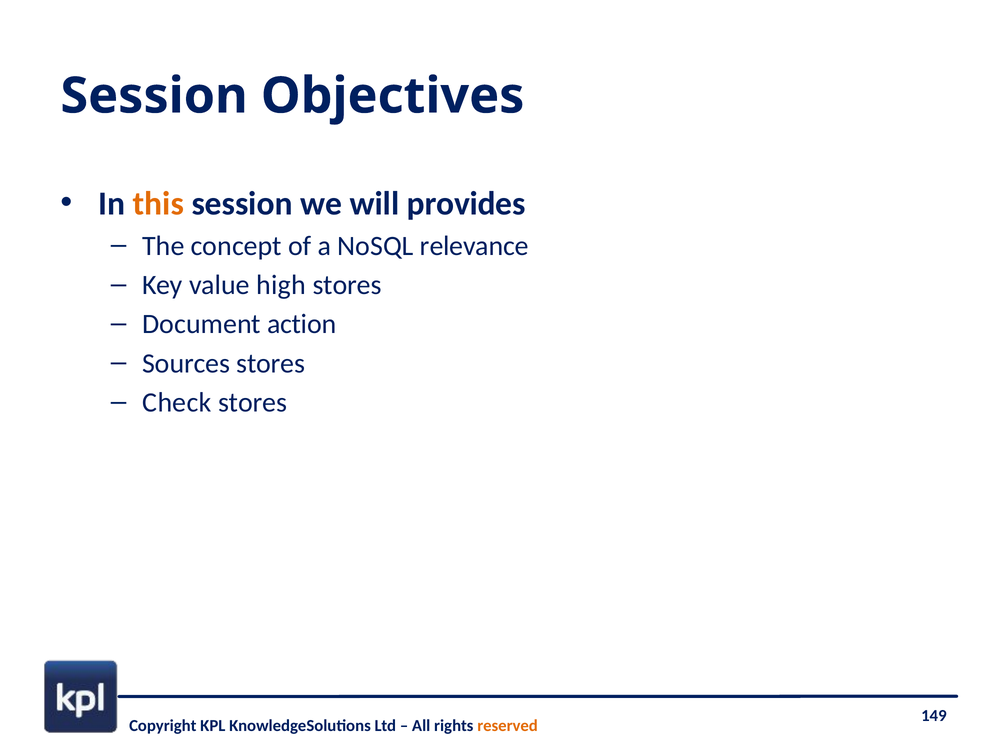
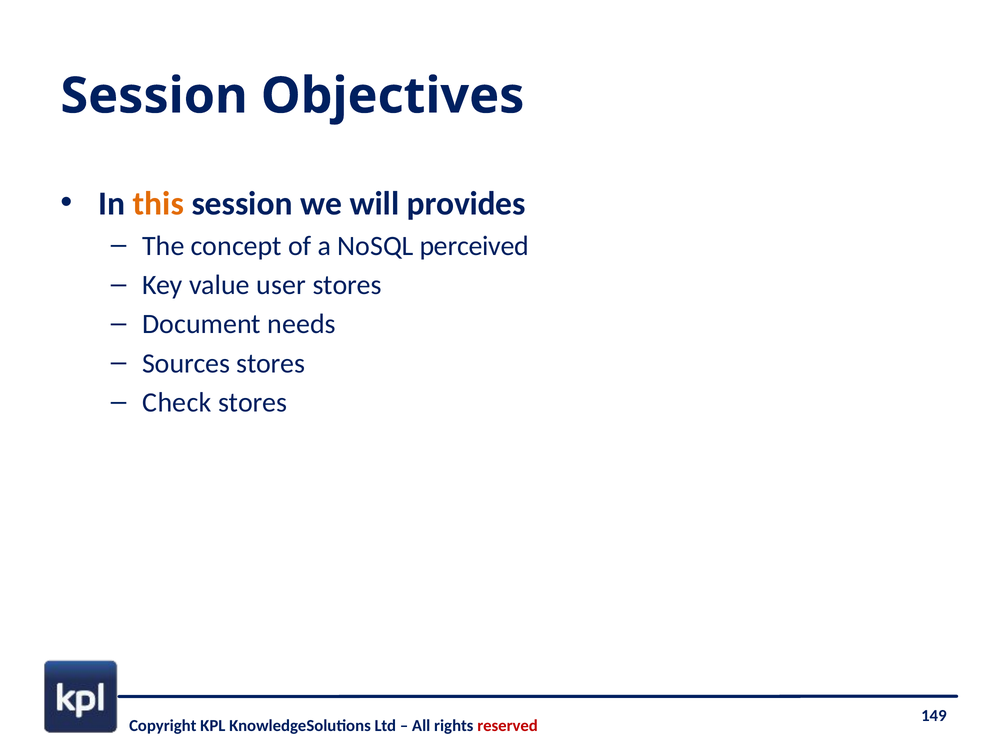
relevance: relevance -> perceived
high: high -> user
action: action -> needs
reserved colour: orange -> red
